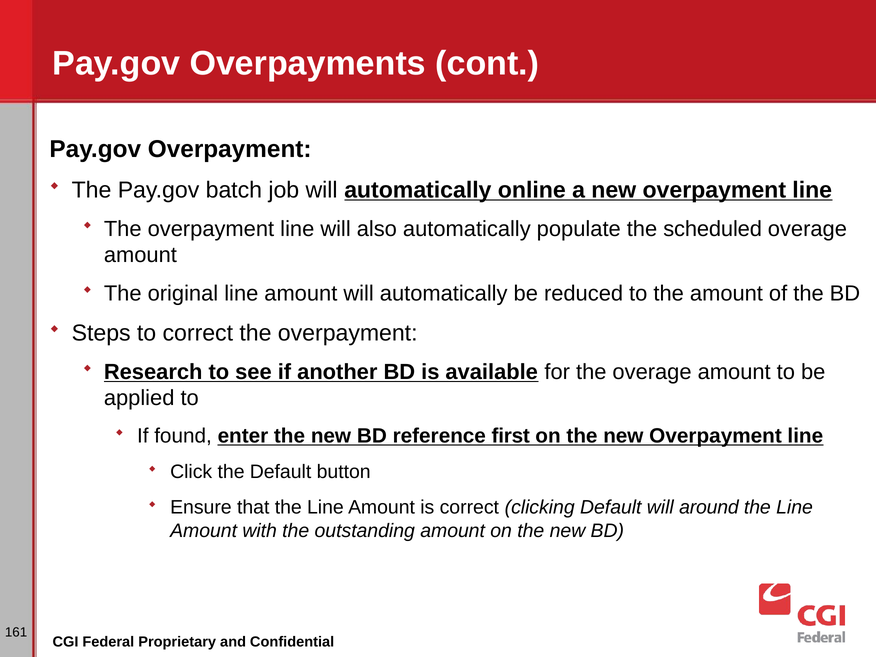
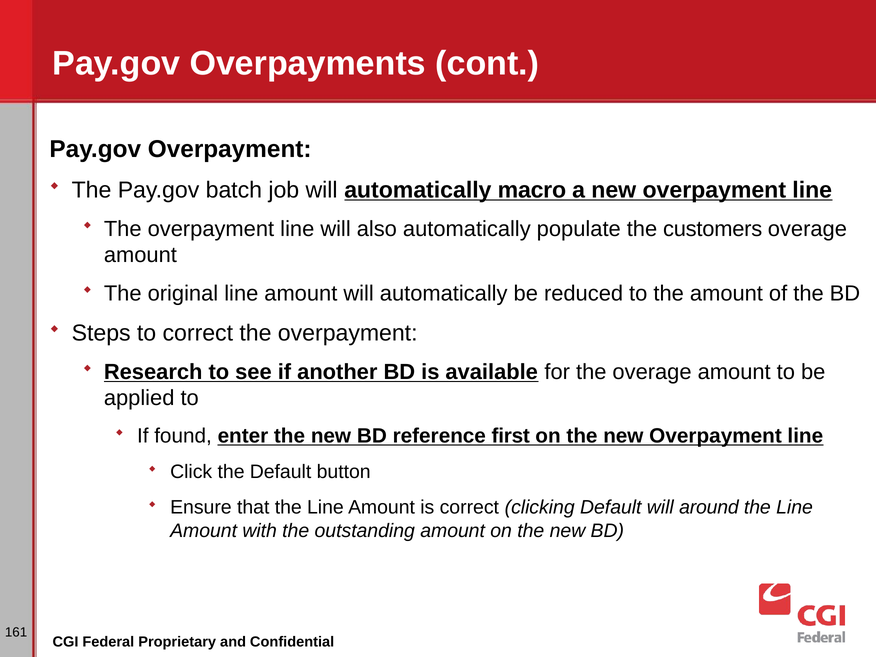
online: online -> macro
scheduled: scheduled -> customers
